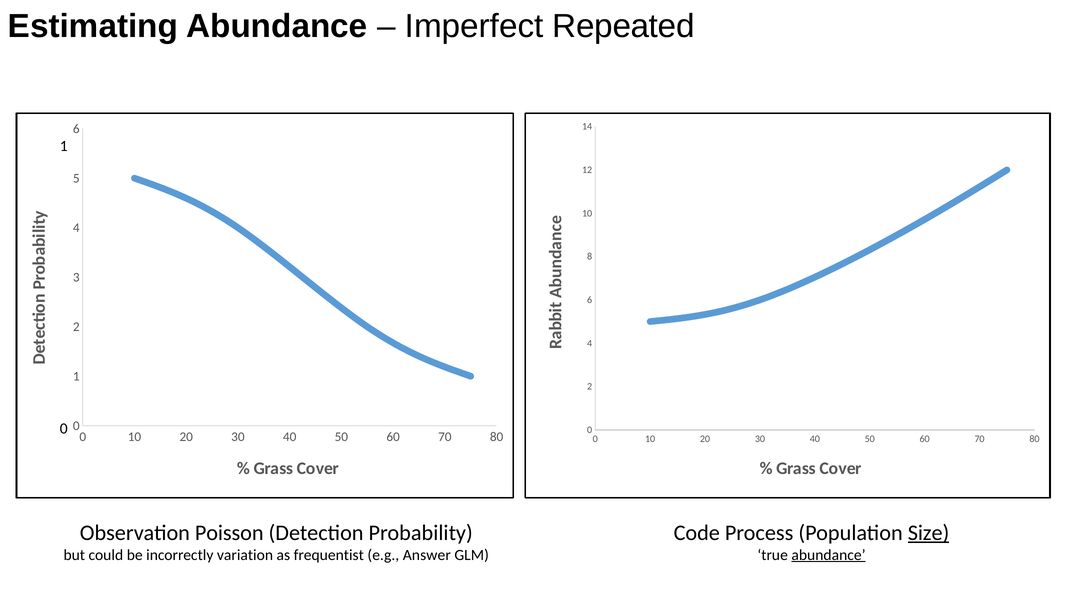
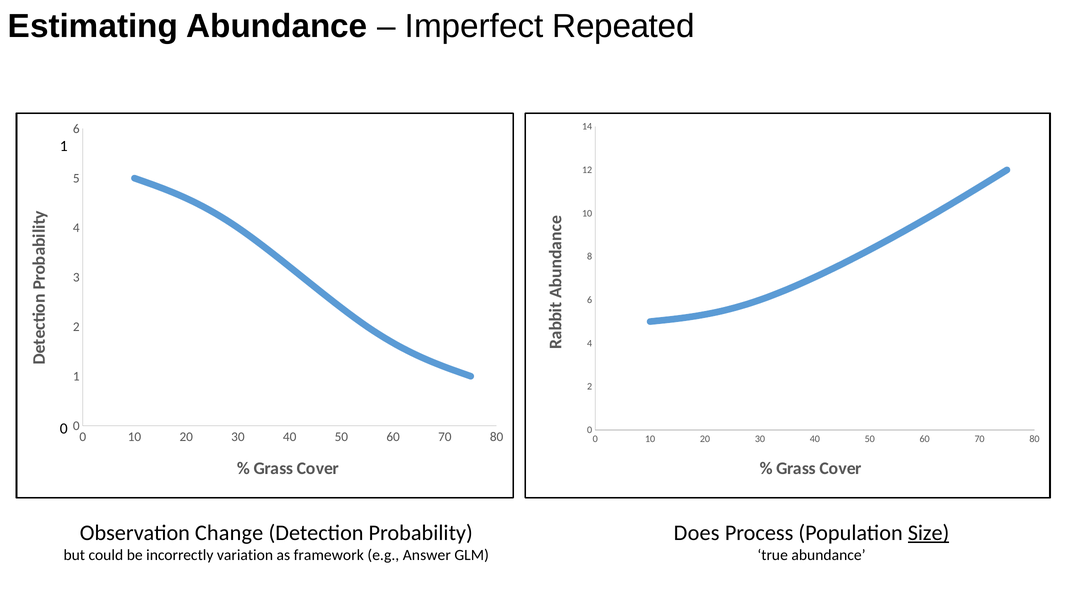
Poisson: Poisson -> Change
Code: Code -> Does
frequentist: frequentist -> framework
abundance at (828, 555) underline: present -> none
